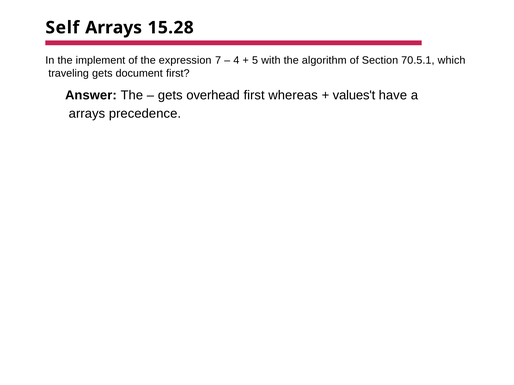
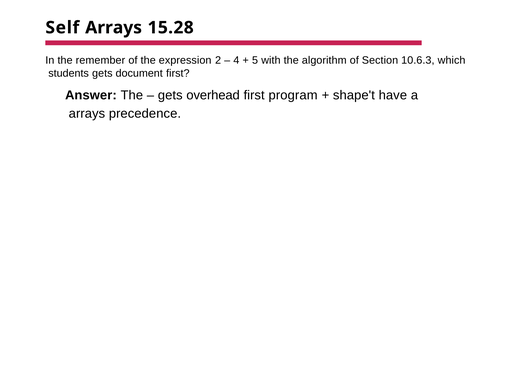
implement: implement -> remember
7: 7 -> 2
70.5.1: 70.5.1 -> 10.6.3
traveling: traveling -> students
whereas: whereas -> program
values't: values't -> shape't
